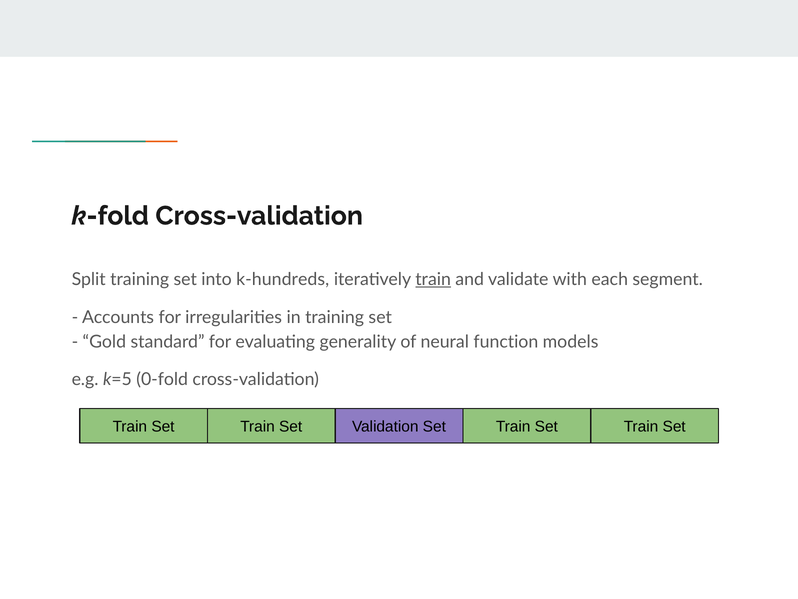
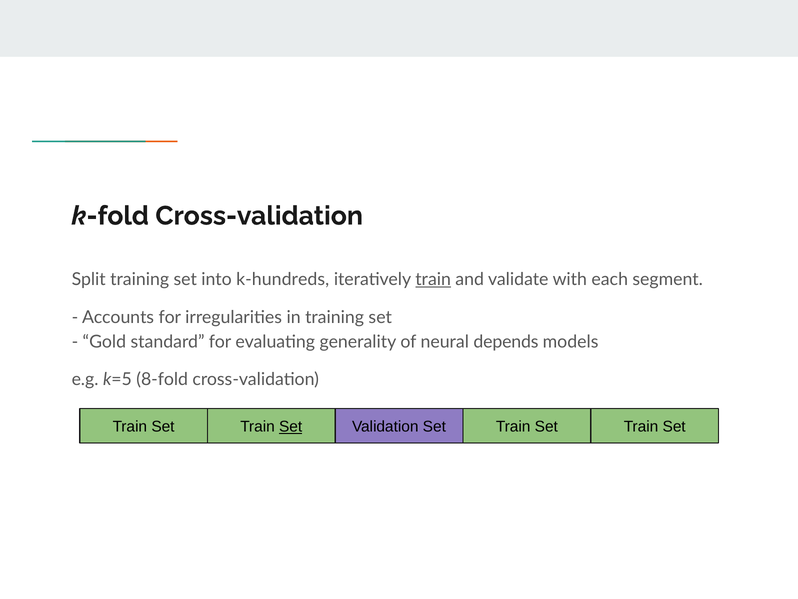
function: function -> depends
0-fold: 0-fold -> 8-fold
Set at (291, 426) underline: none -> present
